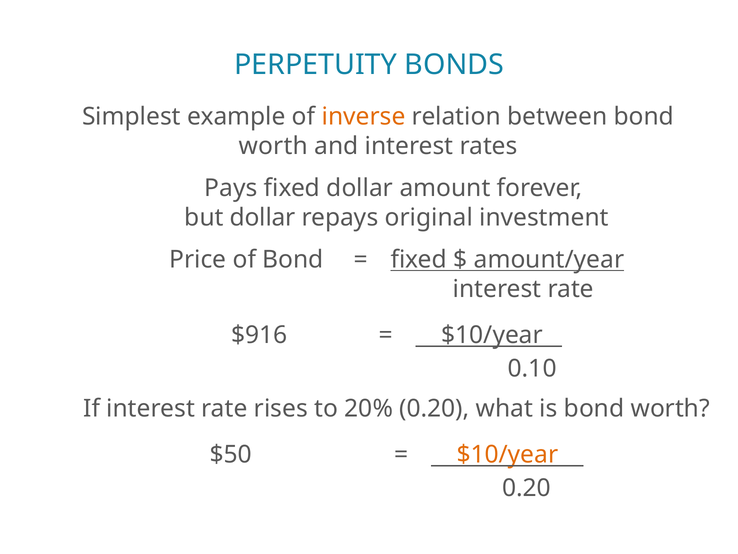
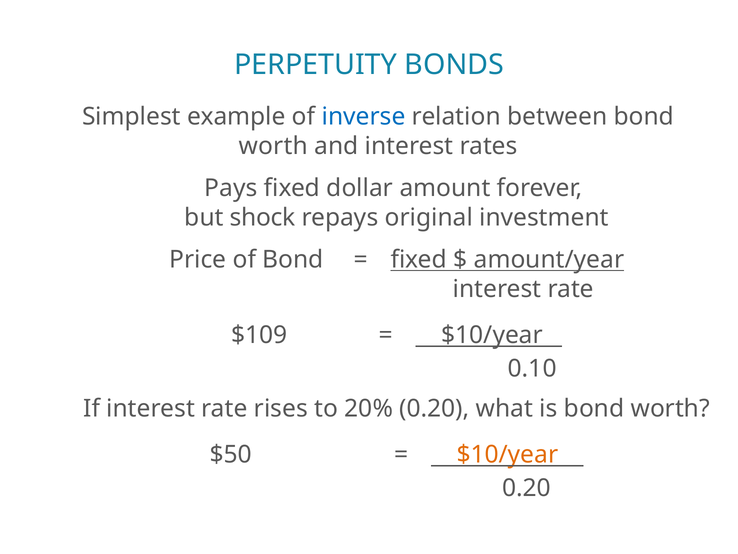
inverse colour: orange -> blue
but dollar: dollar -> shock
$916: $916 -> $109
